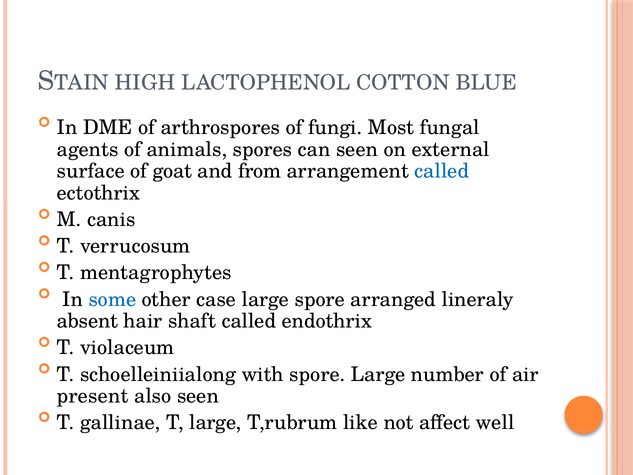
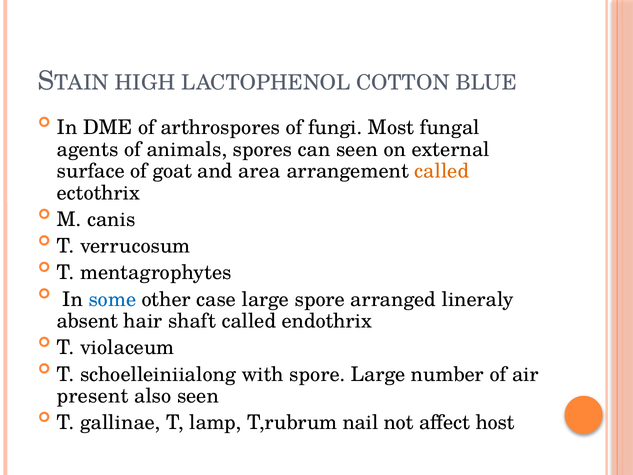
from: from -> area
called at (442, 171) colour: blue -> orange
T large: large -> lamp
like: like -> nail
well: well -> host
